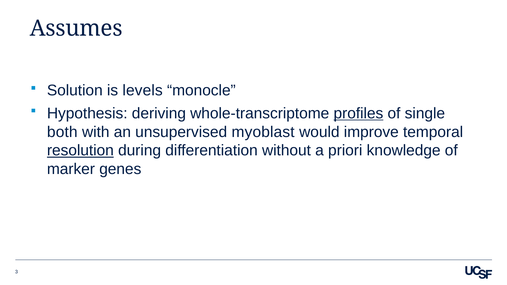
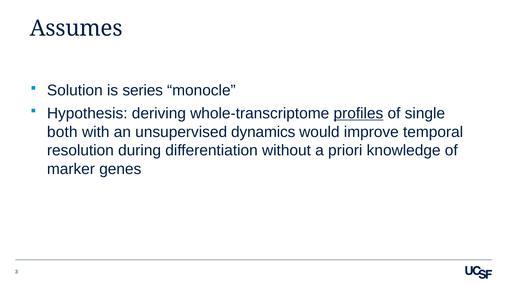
levels: levels -> series
myoblast: myoblast -> dynamics
resolution underline: present -> none
